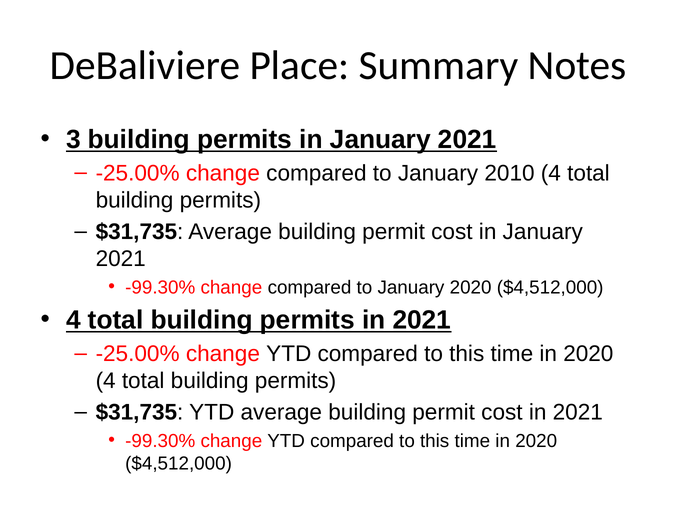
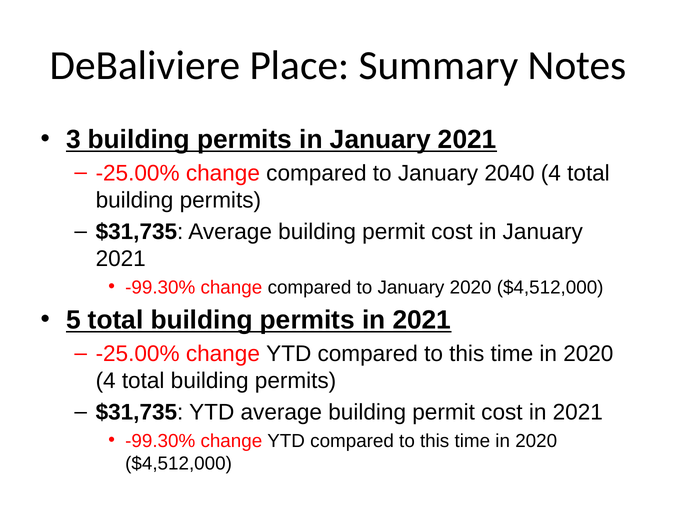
2010: 2010 -> 2040
4 at (73, 320): 4 -> 5
